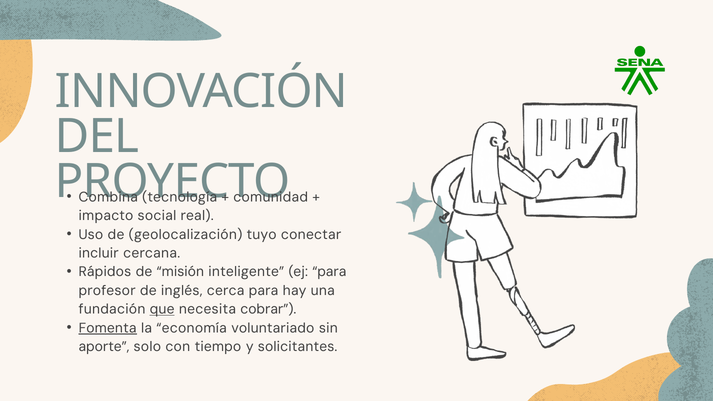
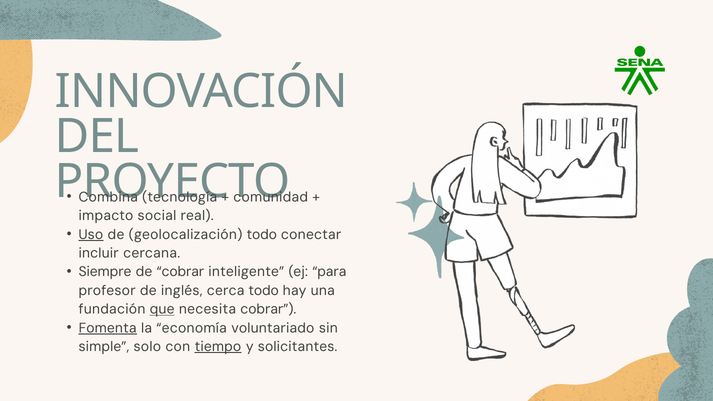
Uso underline: none -> present
geolocalización tuyo: tuyo -> todo
Rápidos: Rápidos -> Siempre
de misión: misión -> cobrar
cerca para: para -> todo
aporte: aporte -> simple
tiempo underline: none -> present
